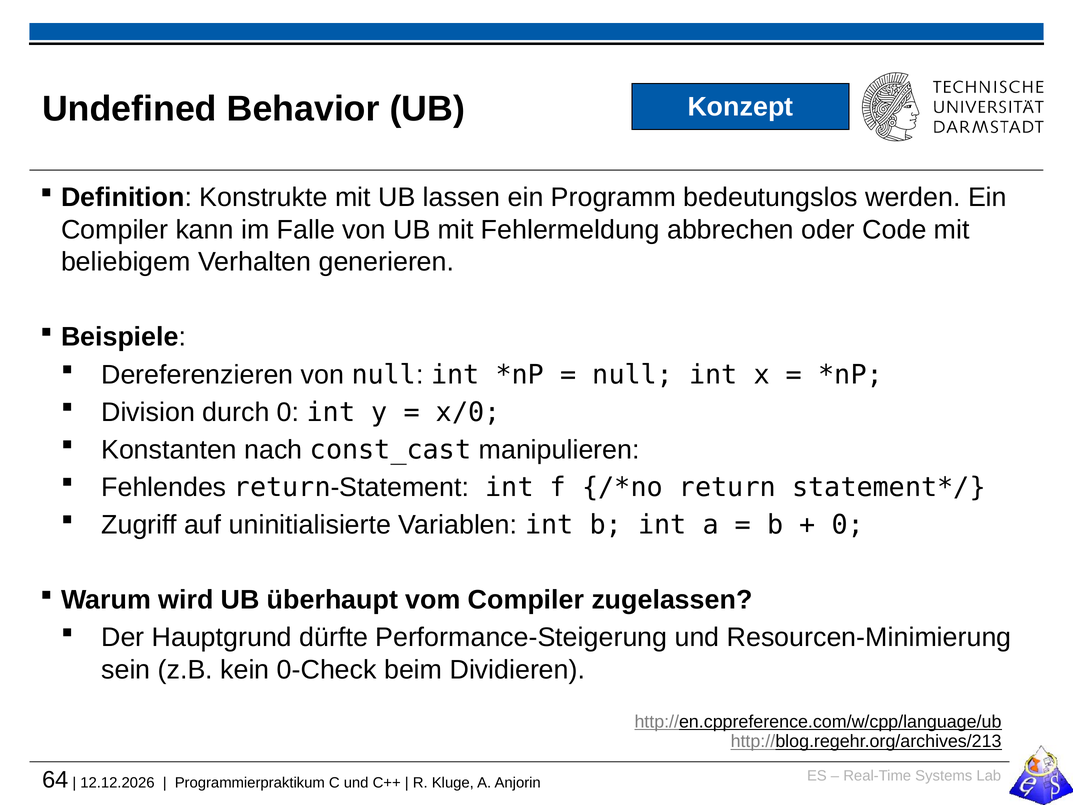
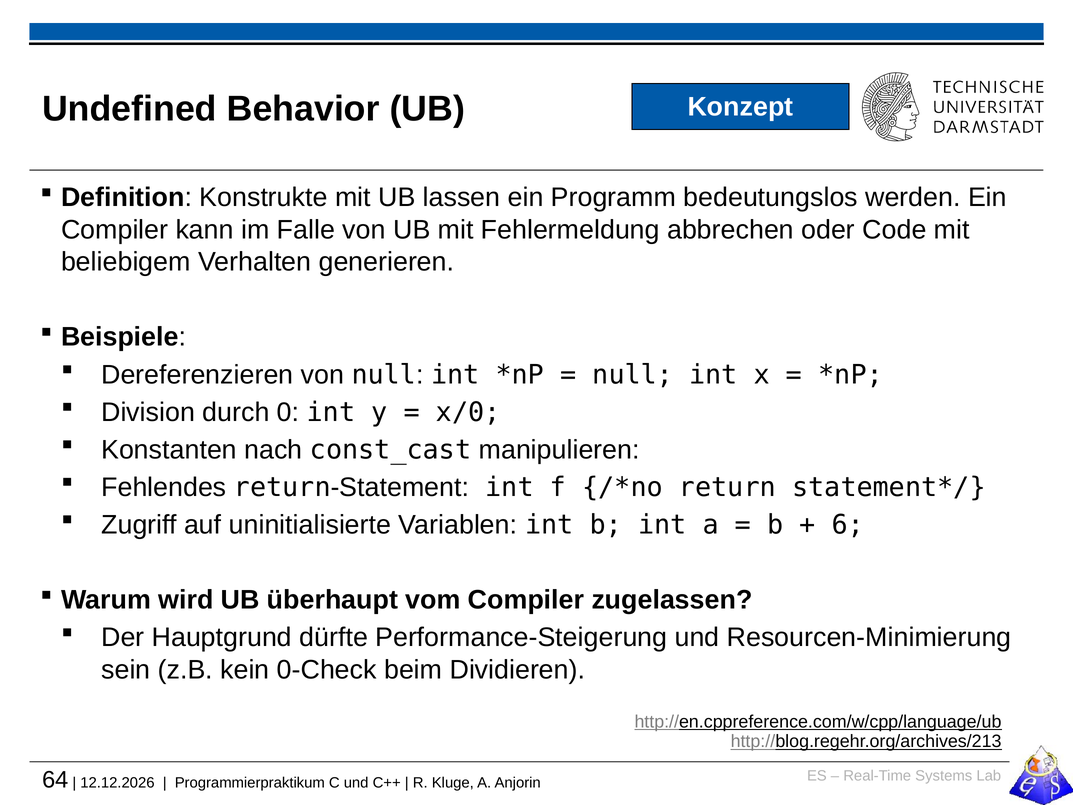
0 at (848, 525): 0 -> 6
